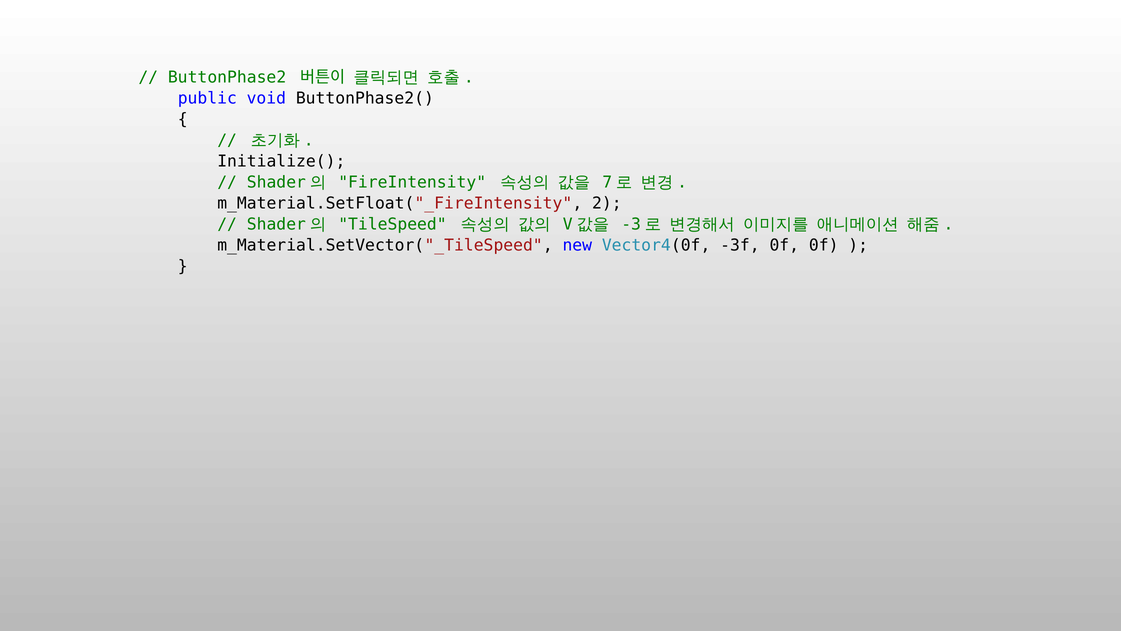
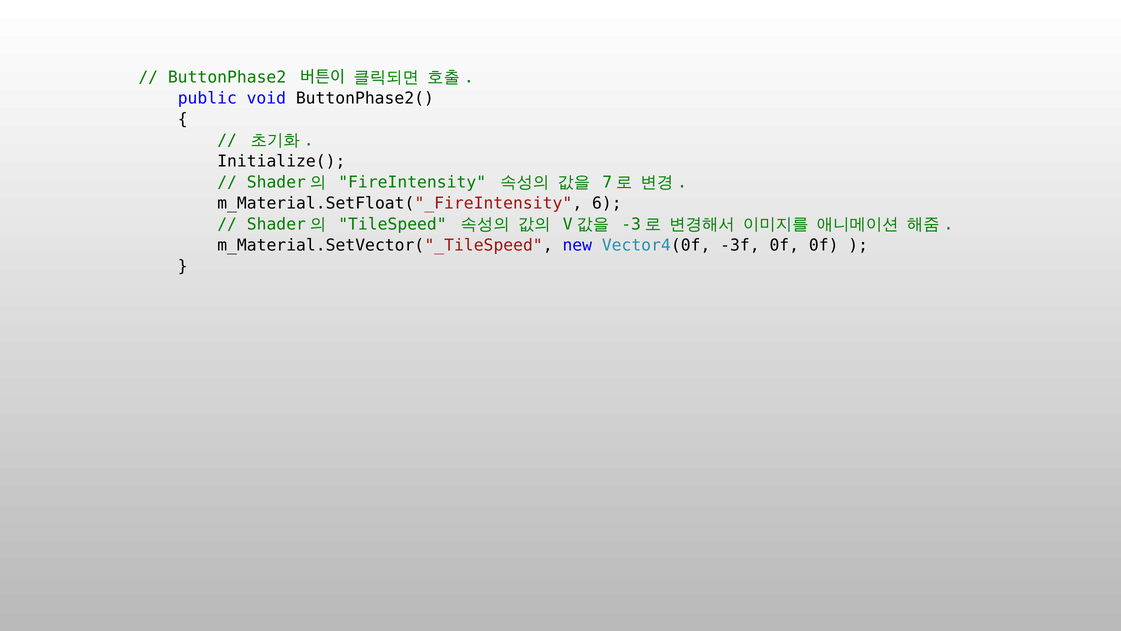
2: 2 -> 6
